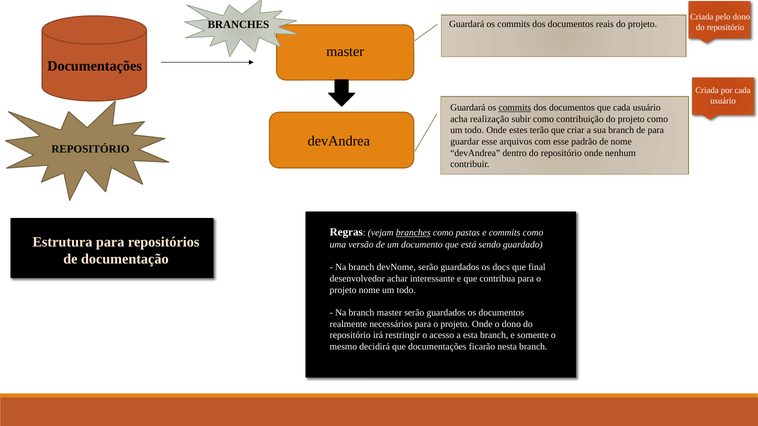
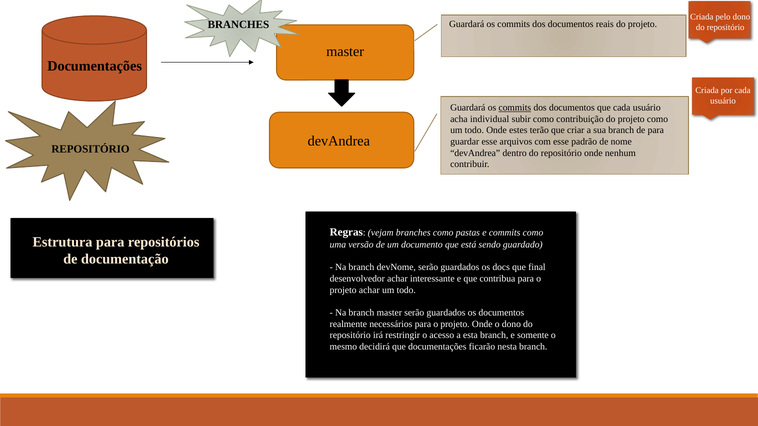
realização: realização -> individual
branches at (413, 233) underline: present -> none
projeto nome: nome -> achar
